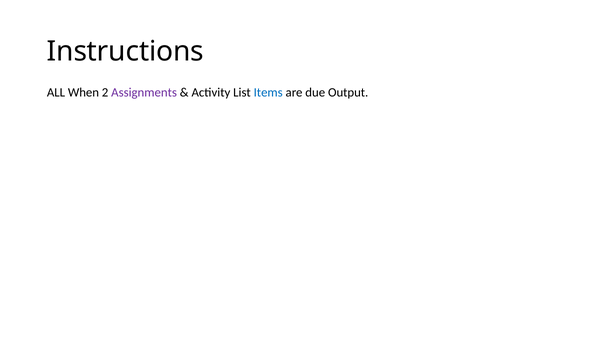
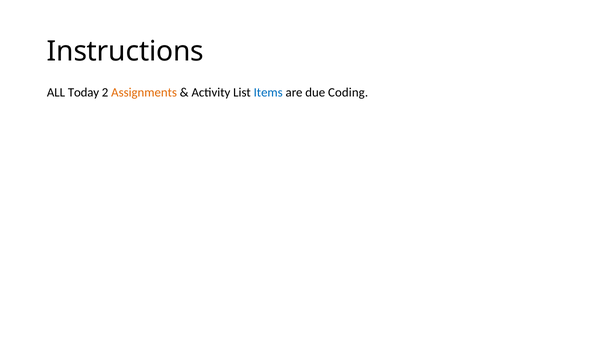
When: When -> Today
Assignments colour: purple -> orange
Output: Output -> Coding
